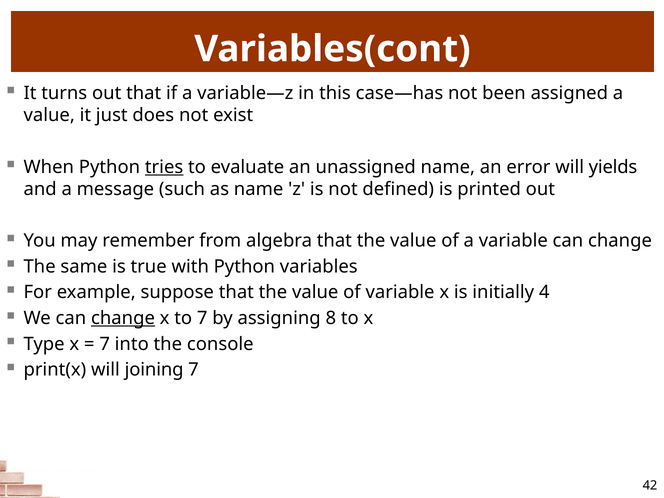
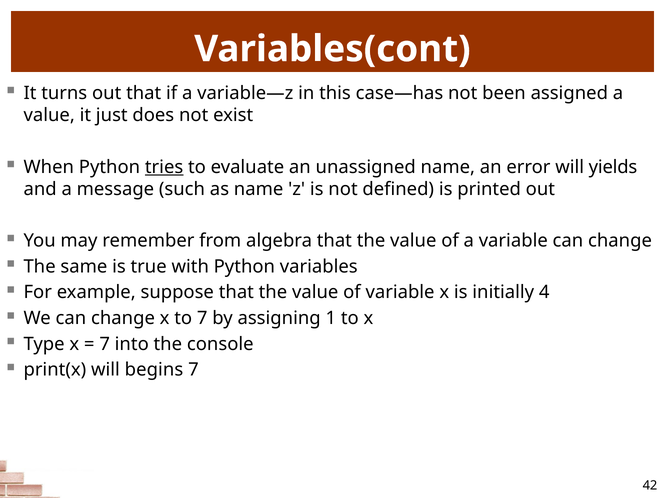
change at (123, 318) underline: present -> none
8: 8 -> 1
joining: joining -> begins
